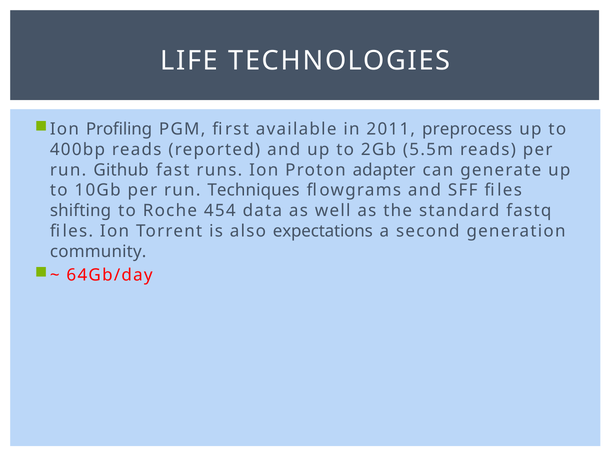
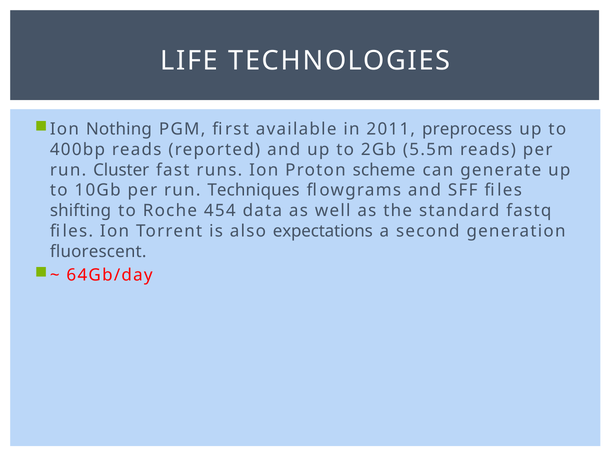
Profiling: Profiling -> Nothing
Github: Github -> Cluster
adapter: adapter -> scheme
community: community -> fluorescent
